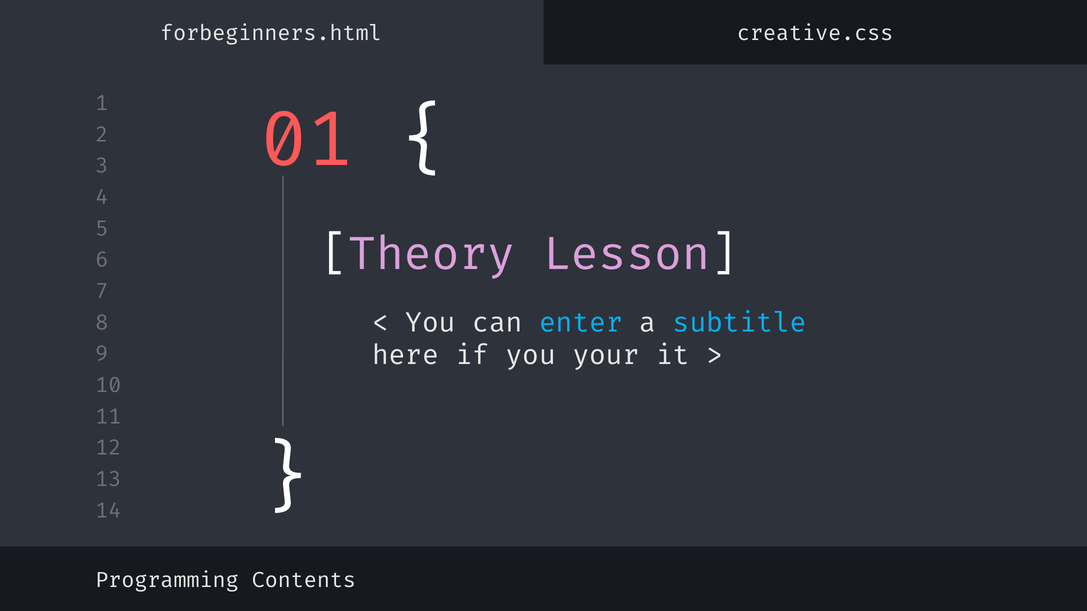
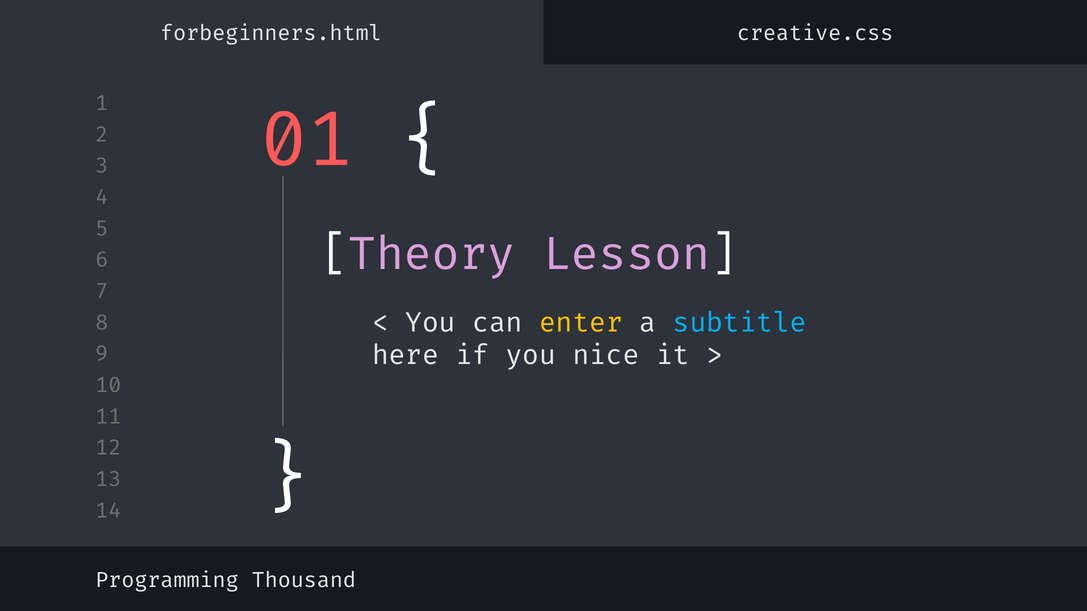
enter colour: light blue -> yellow
your: your -> nice
Contents: Contents -> Thousand
